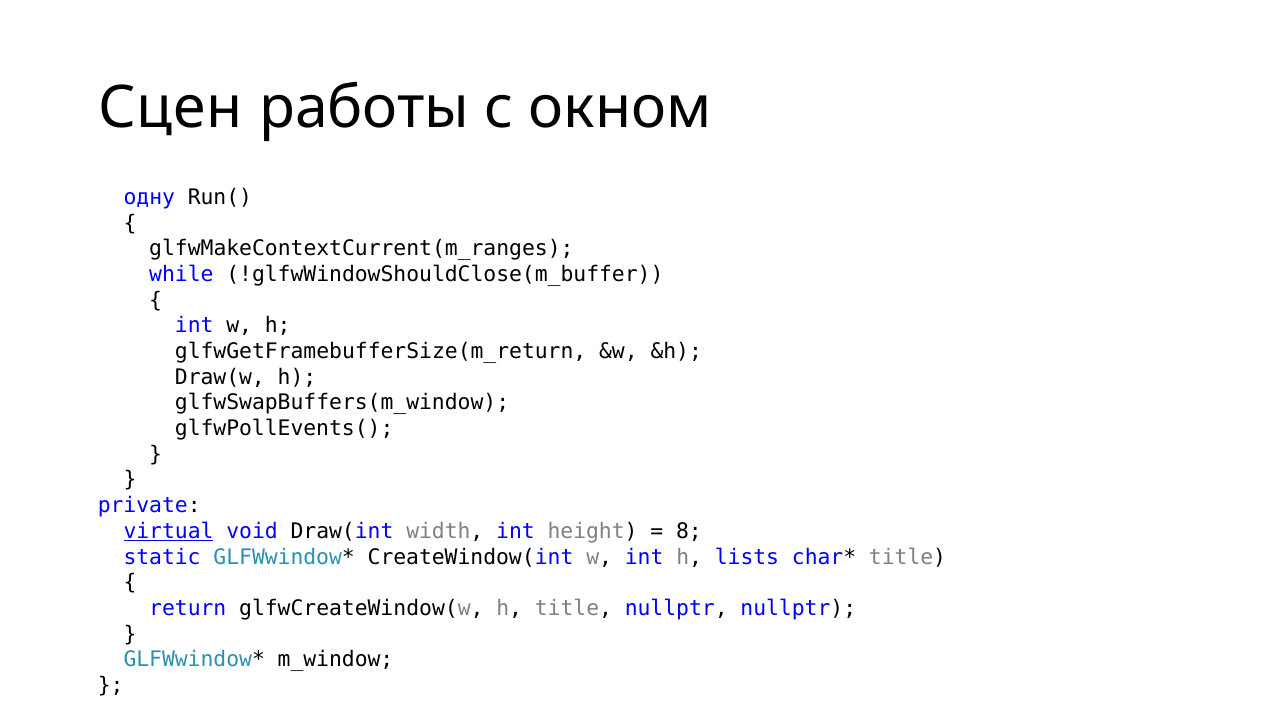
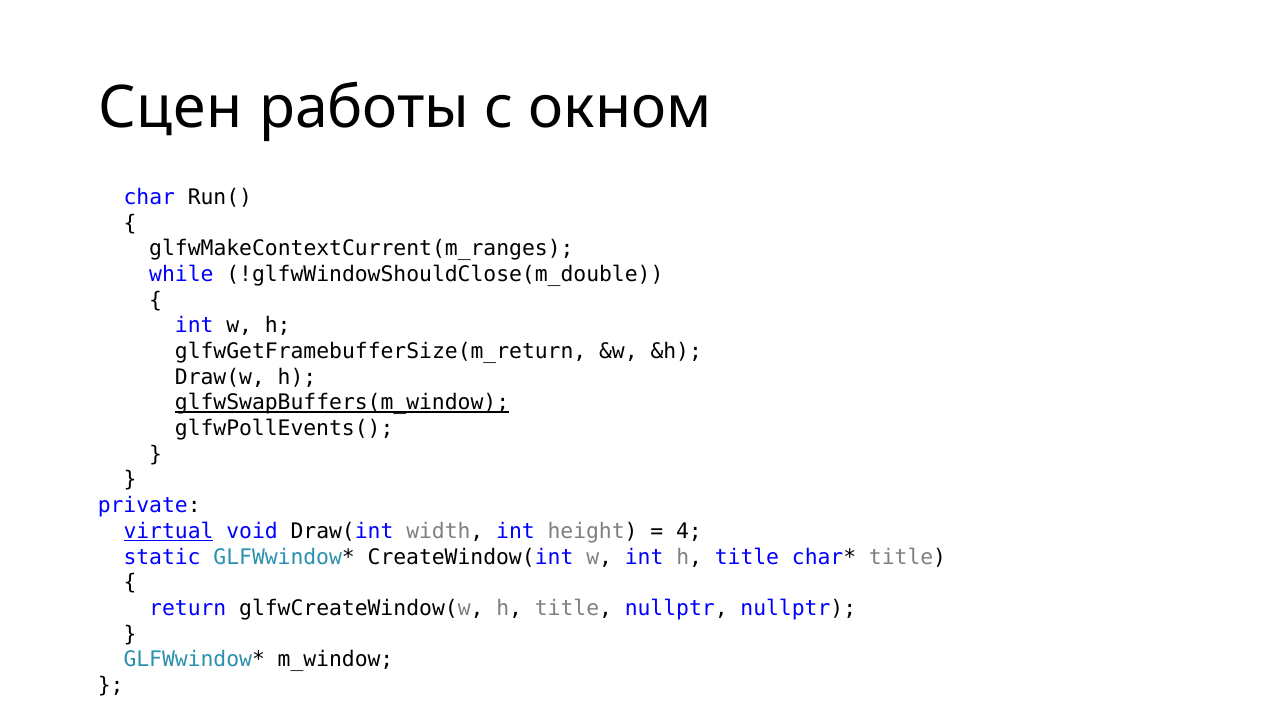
одну: одну -> char
!glfwWindowShouldClose(m_buffer: !glfwWindowShouldClose(m_buffer -> !glfwWindowShouldClose(m_double
glfwSwapBuffers(m_window underline: none -> present
8: 8 -> 4
int h lists: lists -> title
